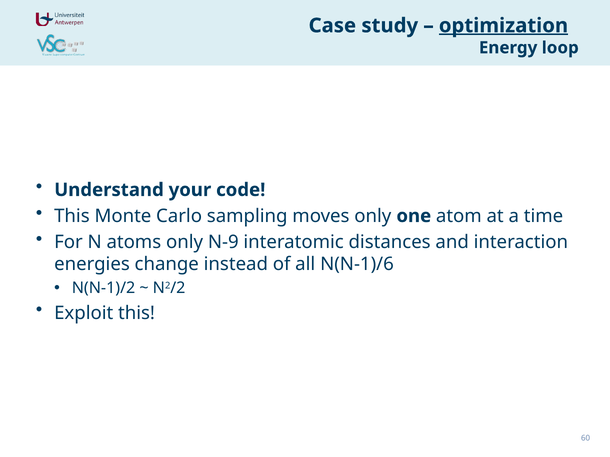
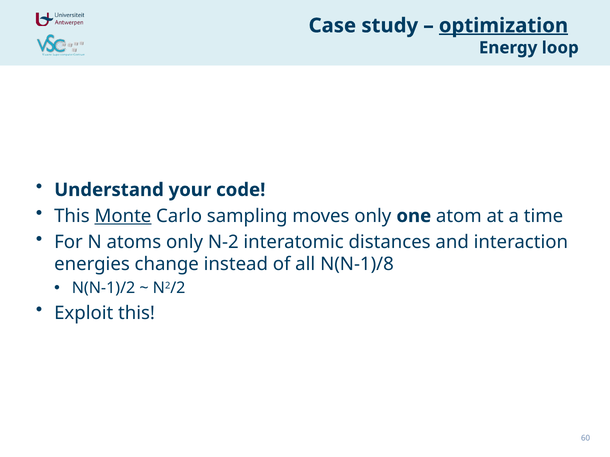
Monte underline: none -> present
N-9: N-9 -> N-2
N(N-1)/6: N(N-1)/6 -> N(N-1)/8
